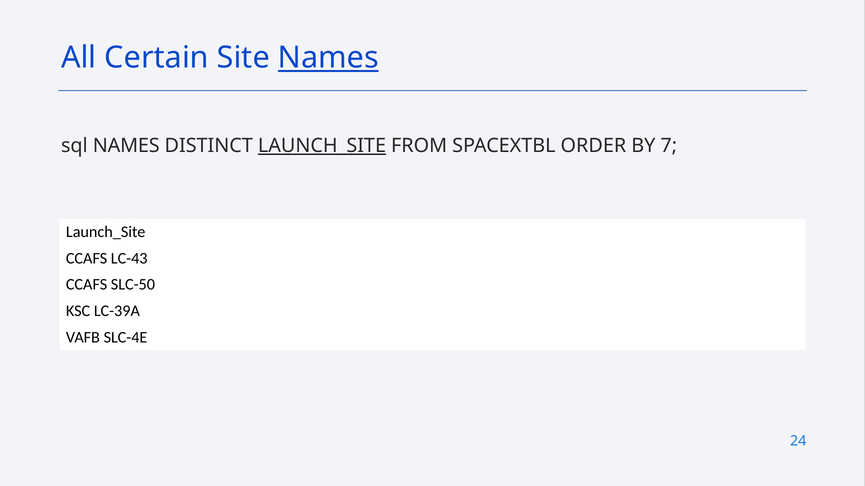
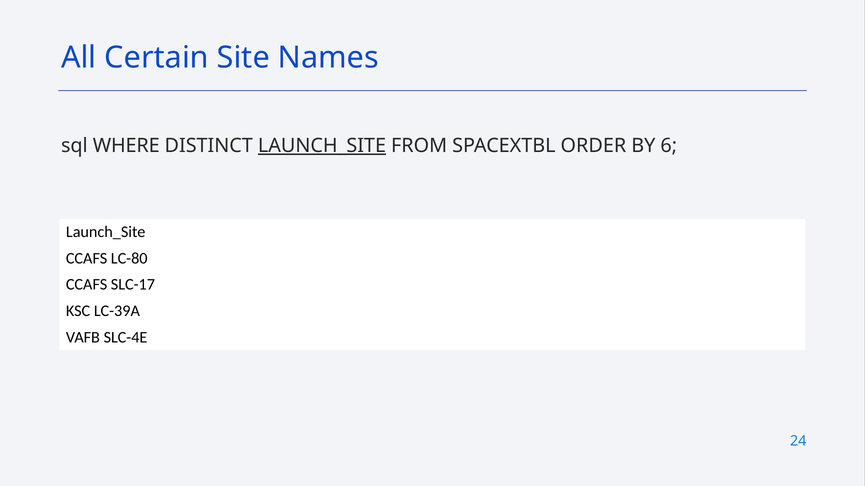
Names at (328, 58) underline: present -> none
sql NAMES: NAMES -> WHERE
7: 7 -> 6
LC-43: LC-43 -> LC-80
SLC-50: SLC-50 -> SLC-17
